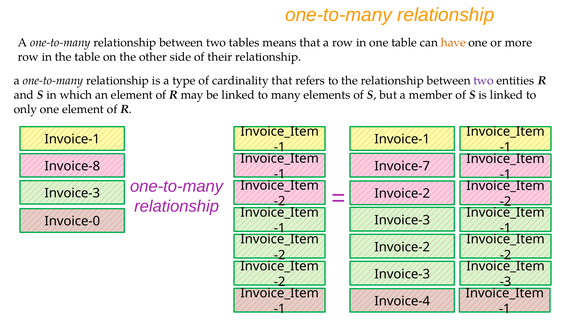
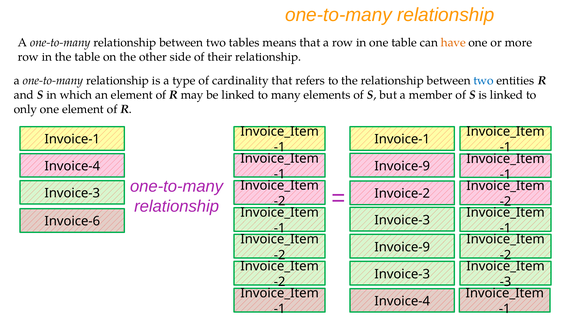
two at (484, 81) colour: purple -> blue
Invoice-7 at (402, 166): Invoice-7 -> Invoice-9
Invoice-8 at (72, 166): Invoice-8 -> Invoice-4
Invoice-0: Invoice-0 -> Invoice-6
Invoice-2 at (402, 247): Invoice-2 -> Invoice-9
